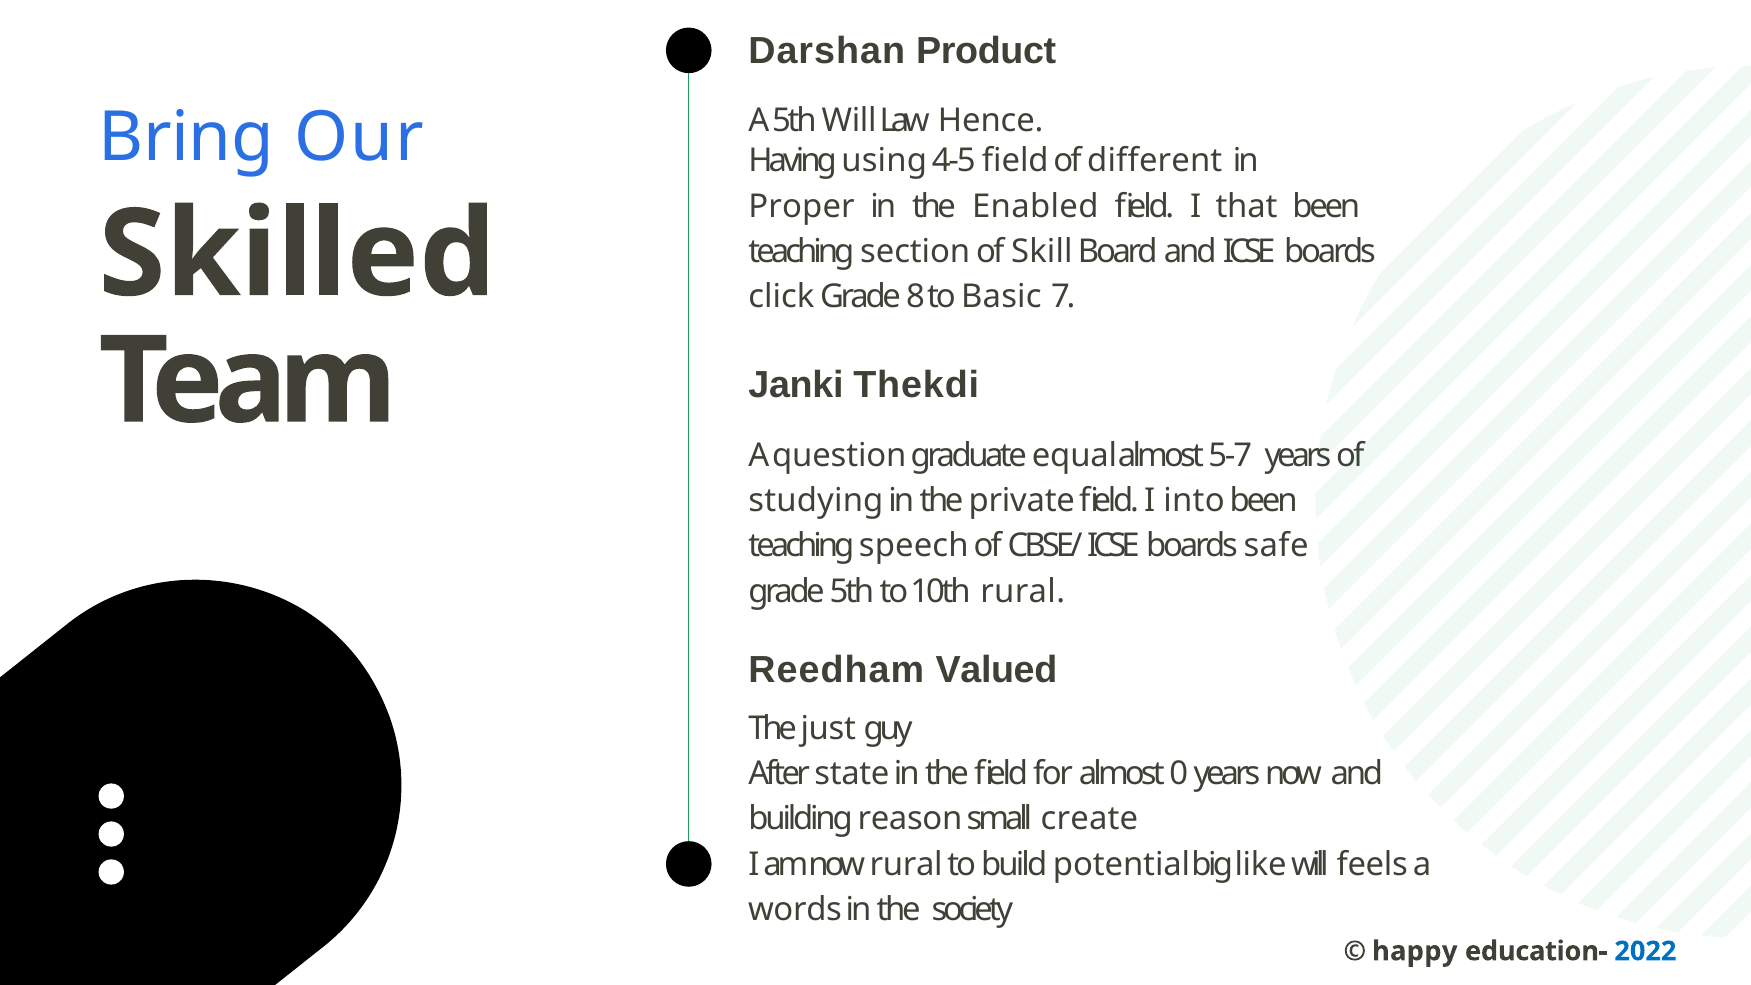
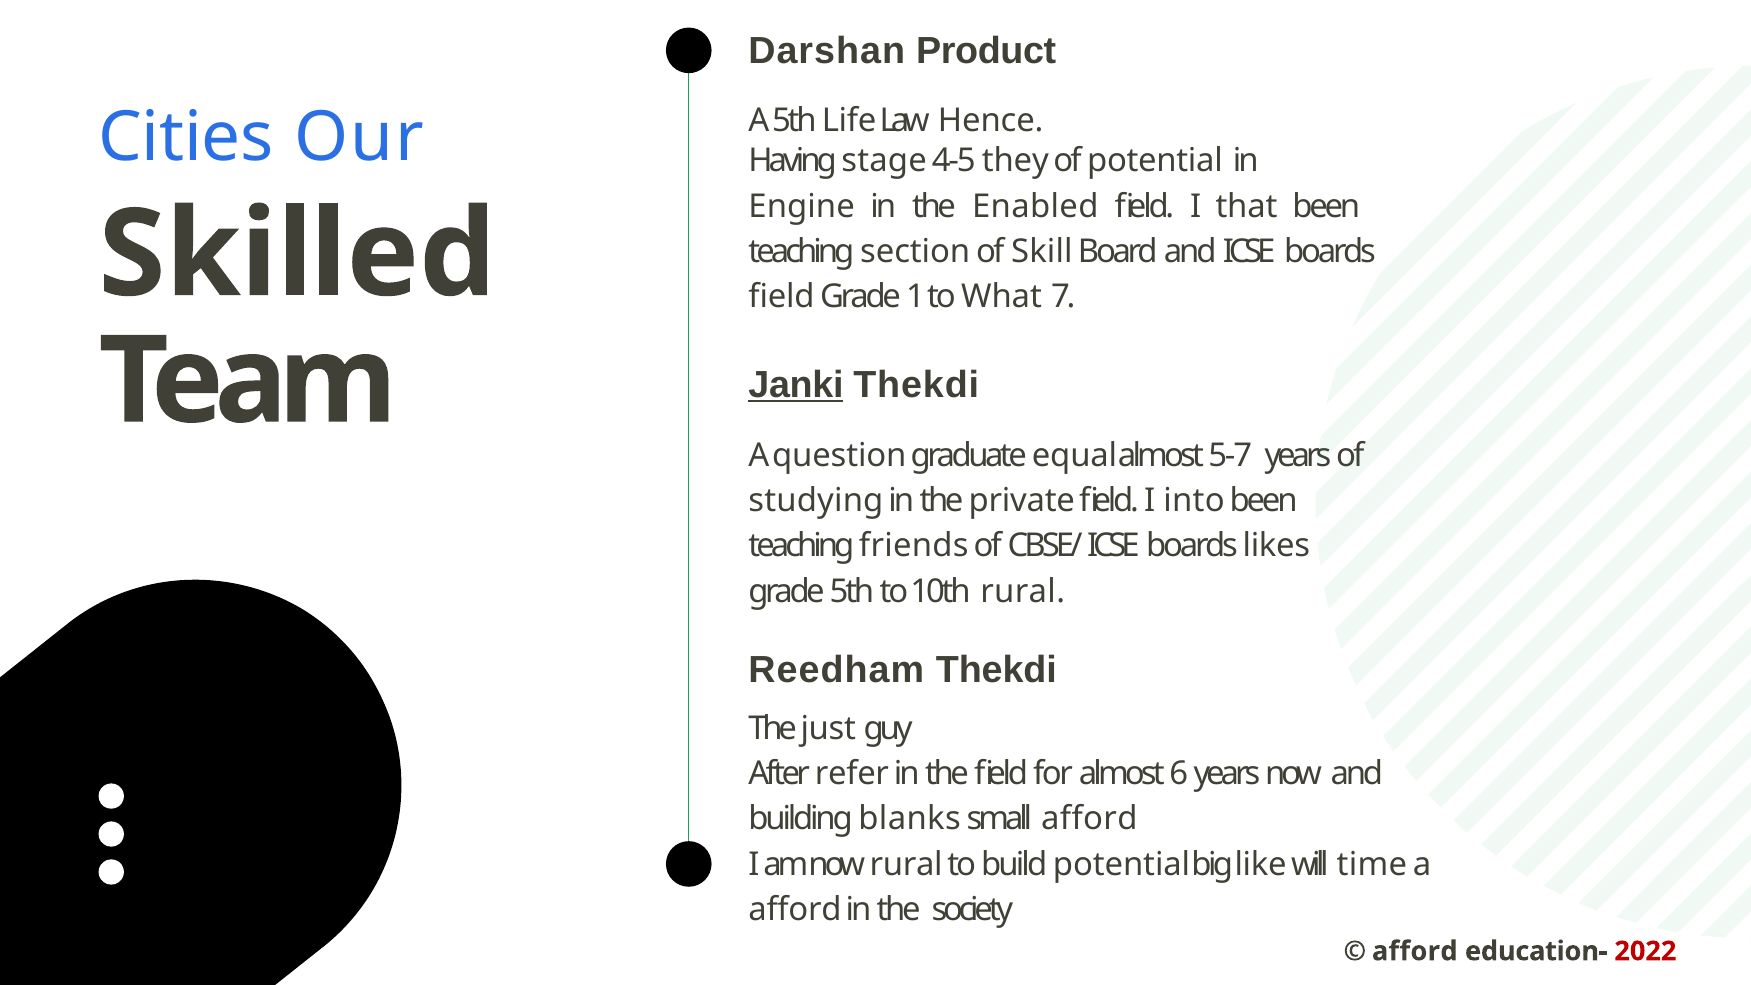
5th Will: Will -> Life
Bring: Bring -> Cities
using: using -> stage
4-5 field: field -> they
of different: different -> potential
Proper: Proper -> Engine
click at (781, 297): click -> field
8: 8 -> 1
Basic: Basic -> What
Janki underline: none -> present
speech: speech -> friends
safe: safe -> likes
Reedham Valued: Valued -> Thekdi
state: state -> refer
0: 0 -> 6
reason: reason -> blanks
small create: create -> afford
feels: feels -> time
words at (795, 910): words -> afford
happy at (1415, 951): happy -> afford
2022 colour: blue -> red
